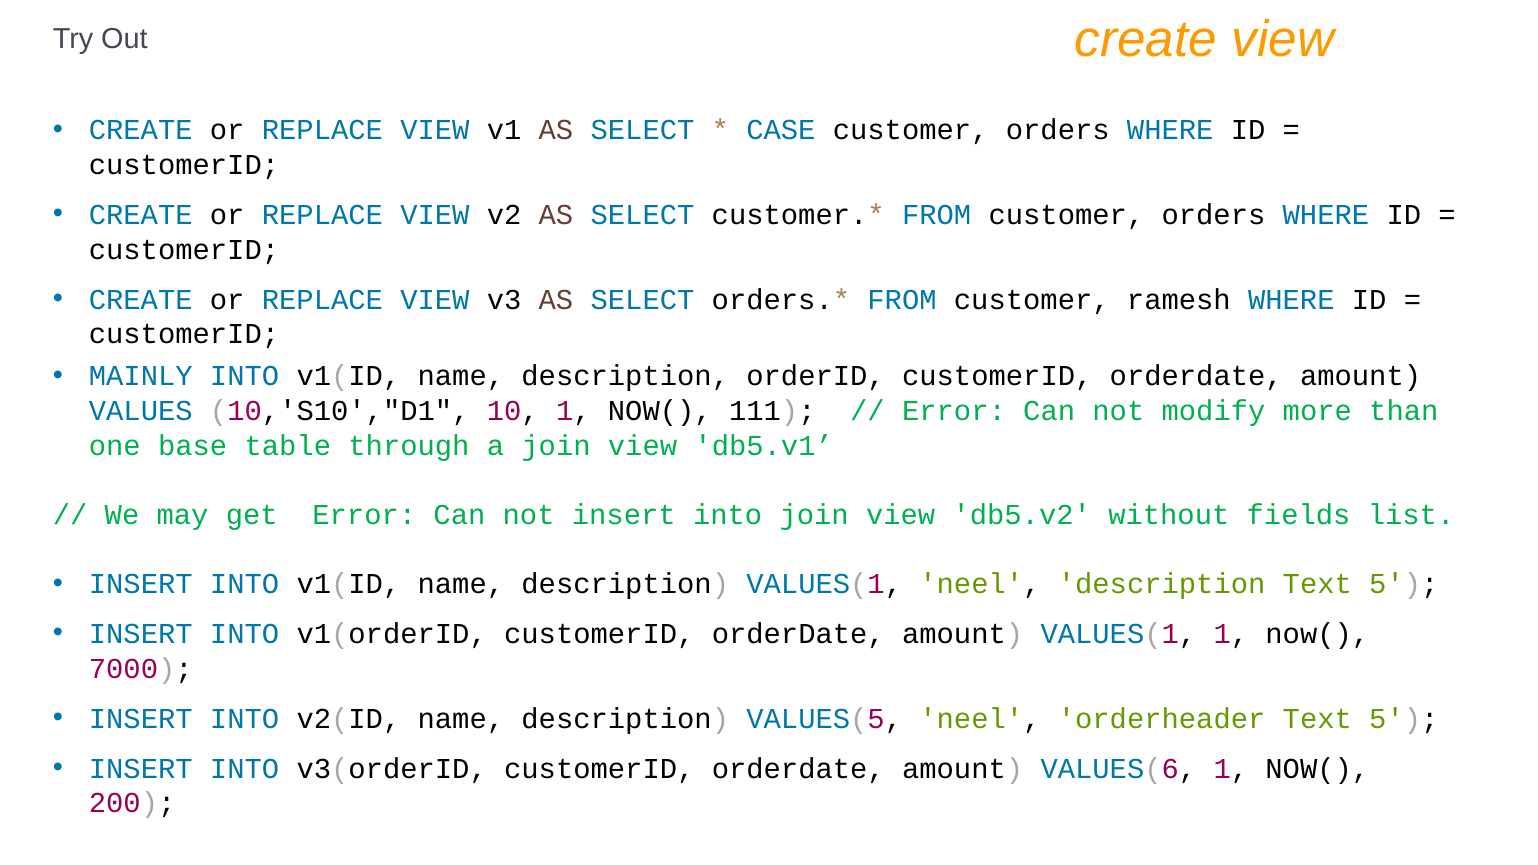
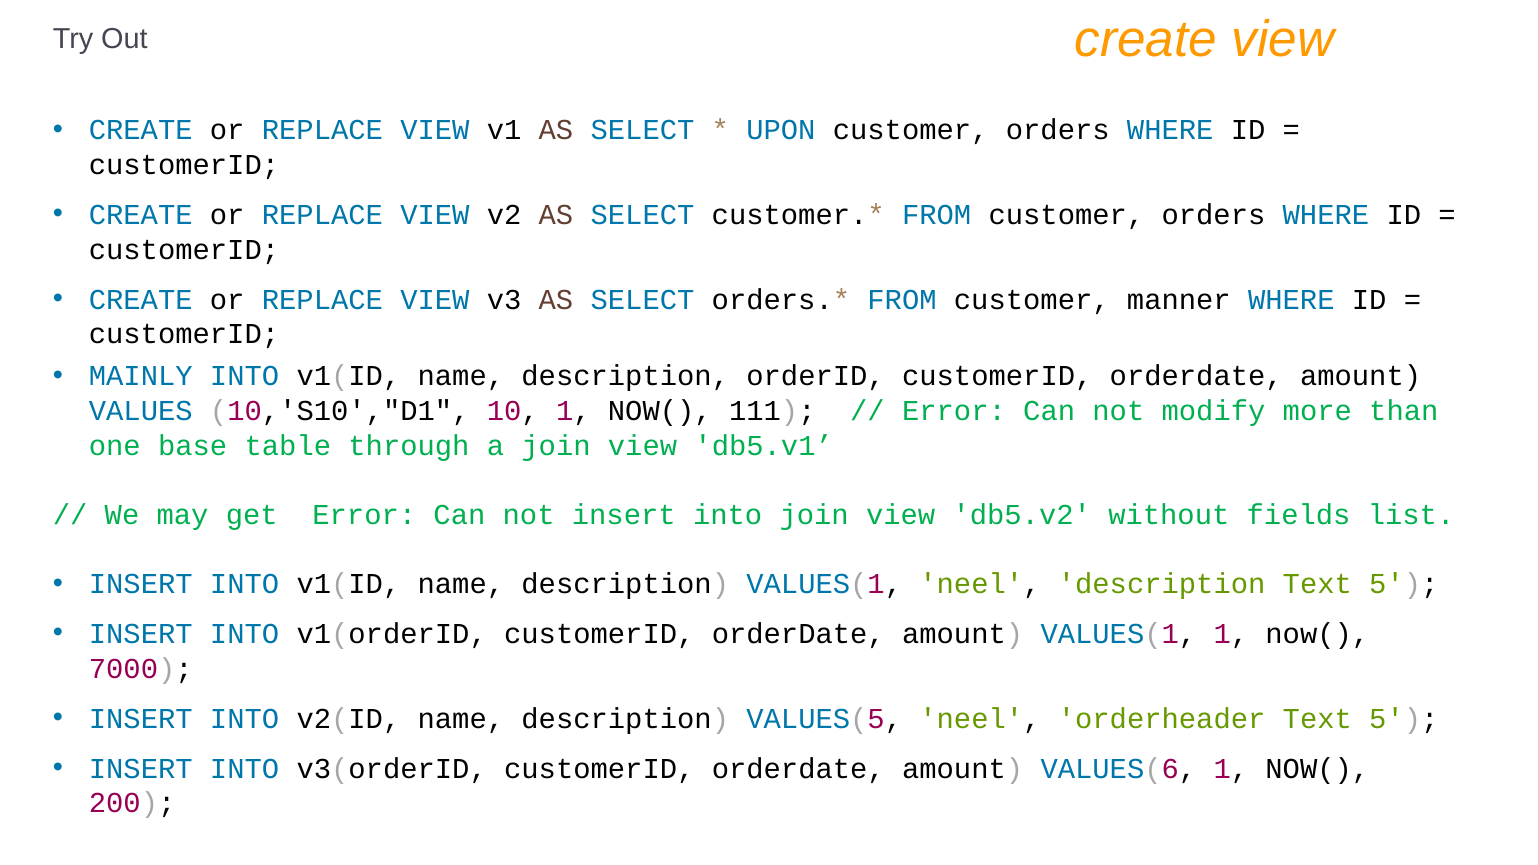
CASE: CASE -> UPON
ramesh: ramesh -> manner
